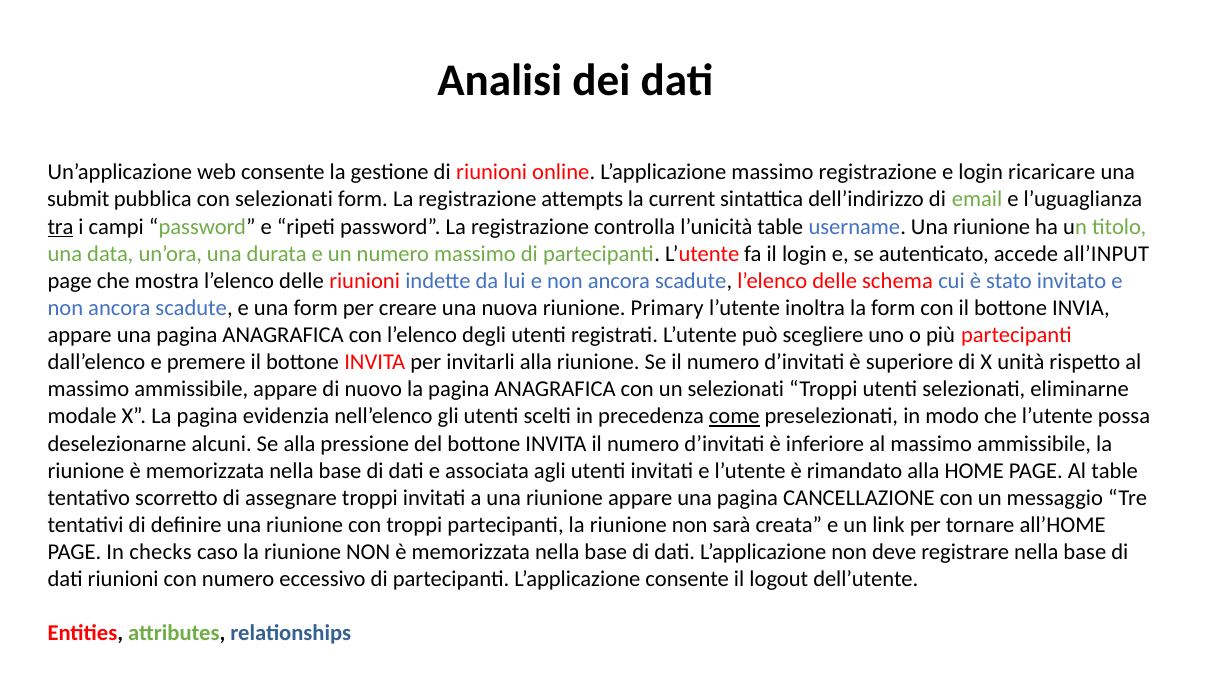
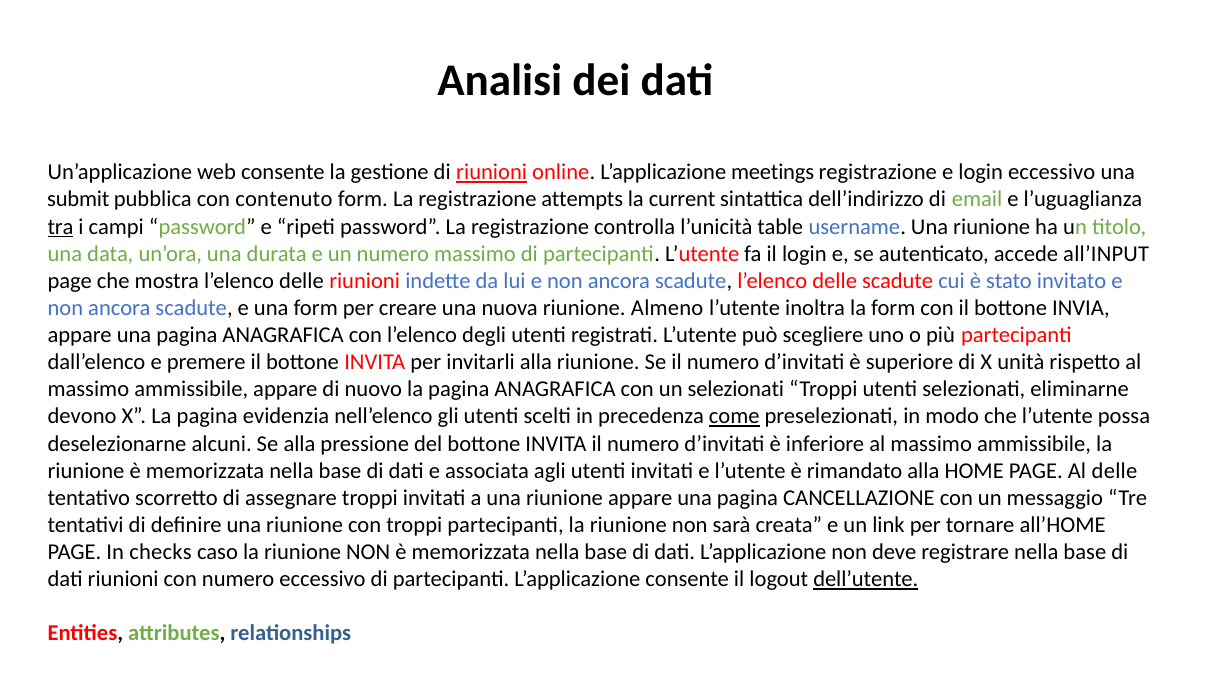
riunioni at (492, 172) underline: none -> present
L’applicazione massimo: massimo -> meetings
login ricaricare: ricaricare -> eccessivo
con selezionati: selezionati -> contenuto
delle schema: schema -> scadute
Primary: Primary -> Almeno
modale: modale -> devono
Al table: table -> delle
dell’utente underline: none -> present
